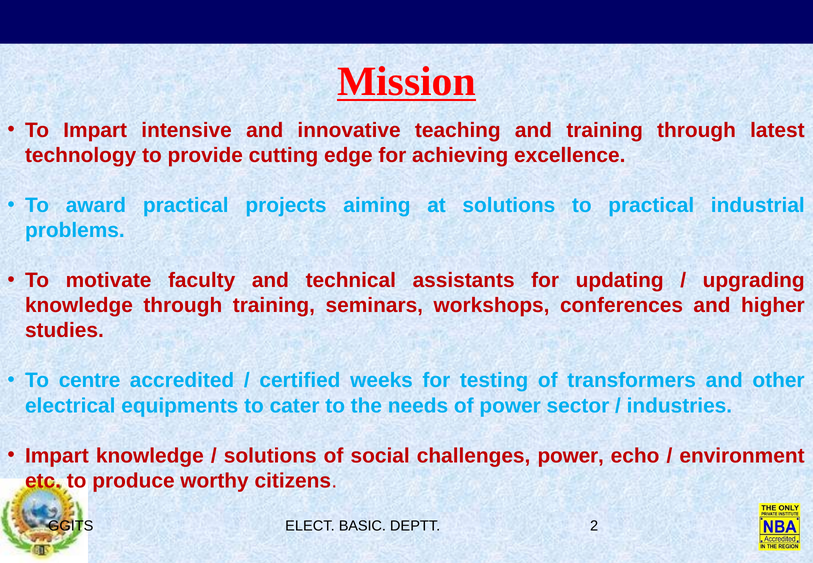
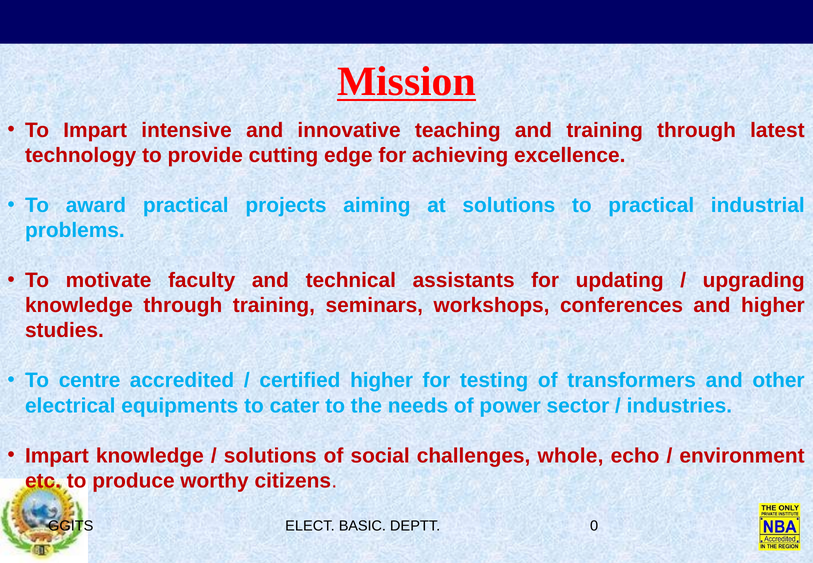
certified weeks: weeks -> higher
challenges power: power -> whole
2: 2 -> 0
